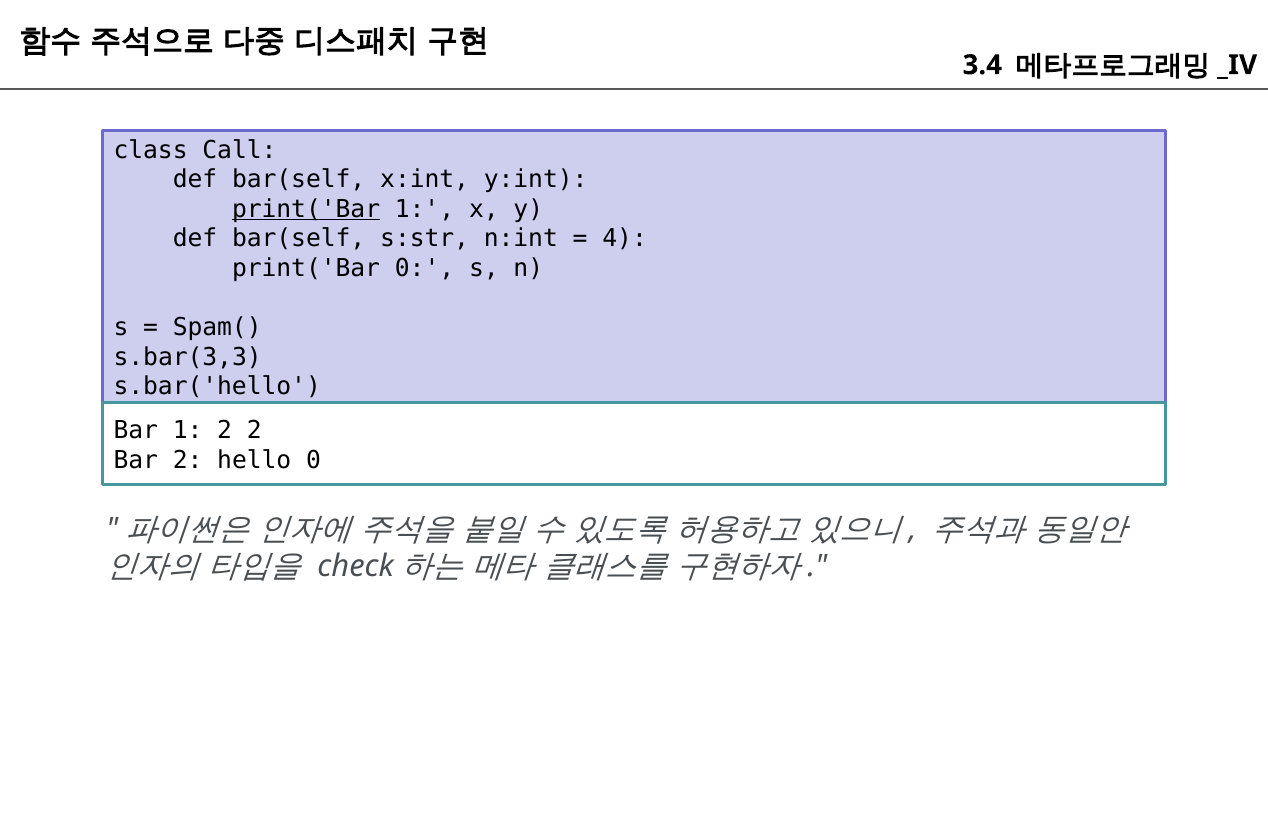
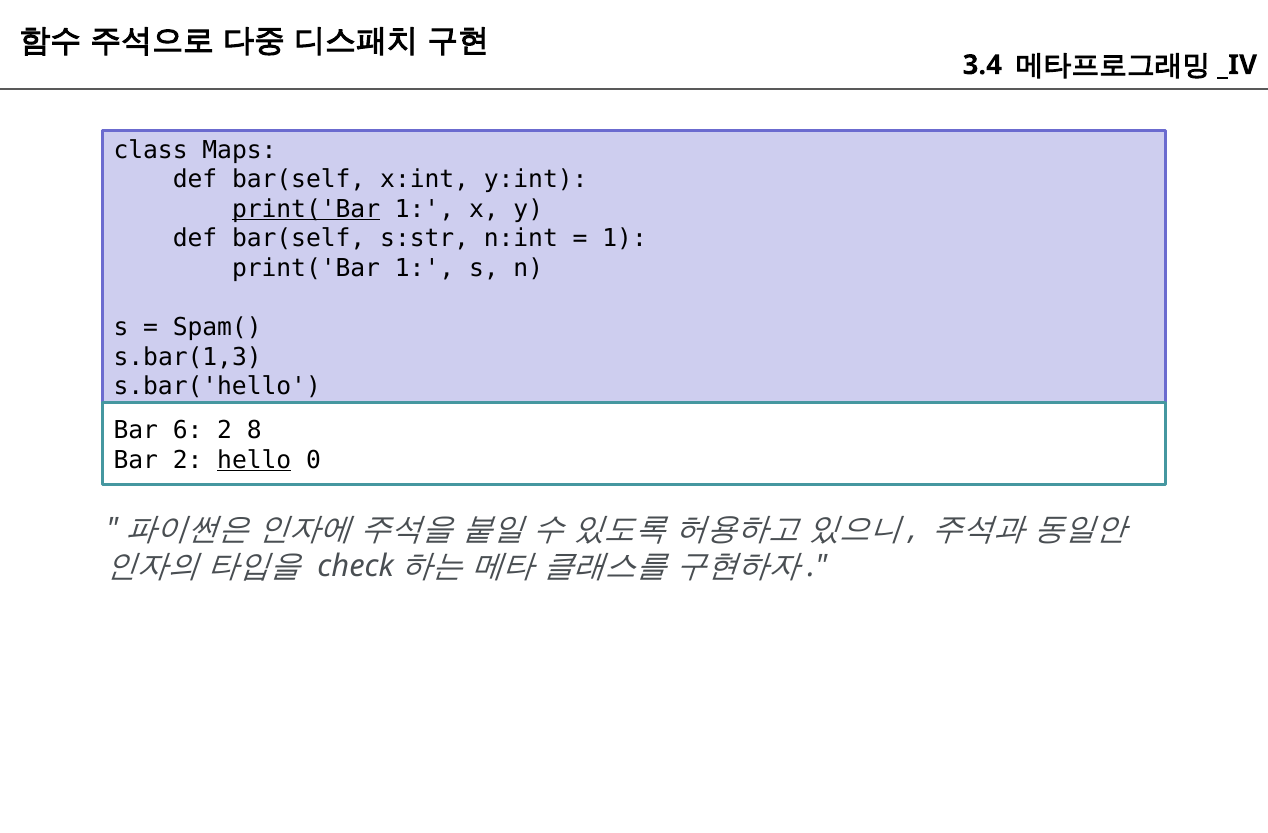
Call: Call -> Maps
4 at (625, 239): 4 -> 1
0 at (425, 268): 0 -> 1
s.bar(3,3: s.bar(3,3 -> s.bar(1,3
Bar 1: 1 -> 6
2 2: 2 -> 8
hello underline: none -> present
